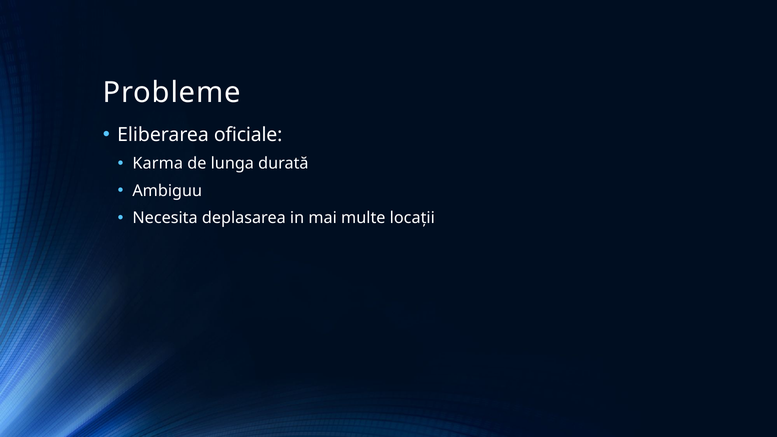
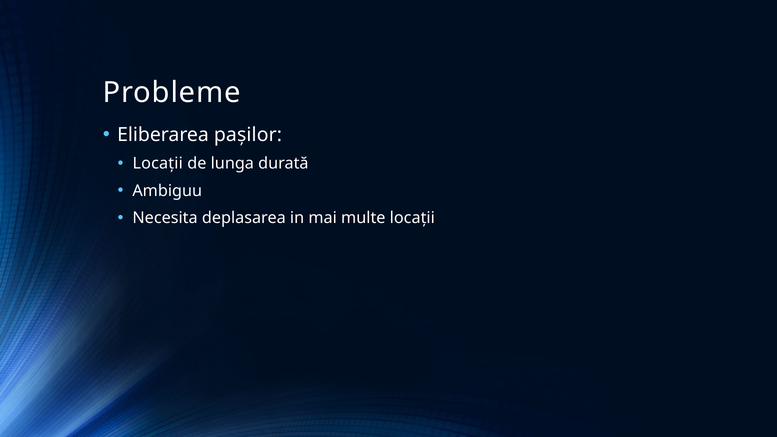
oficiale: oficiale -> pașilor
Karma at (158, 164): Karma -> Locații
